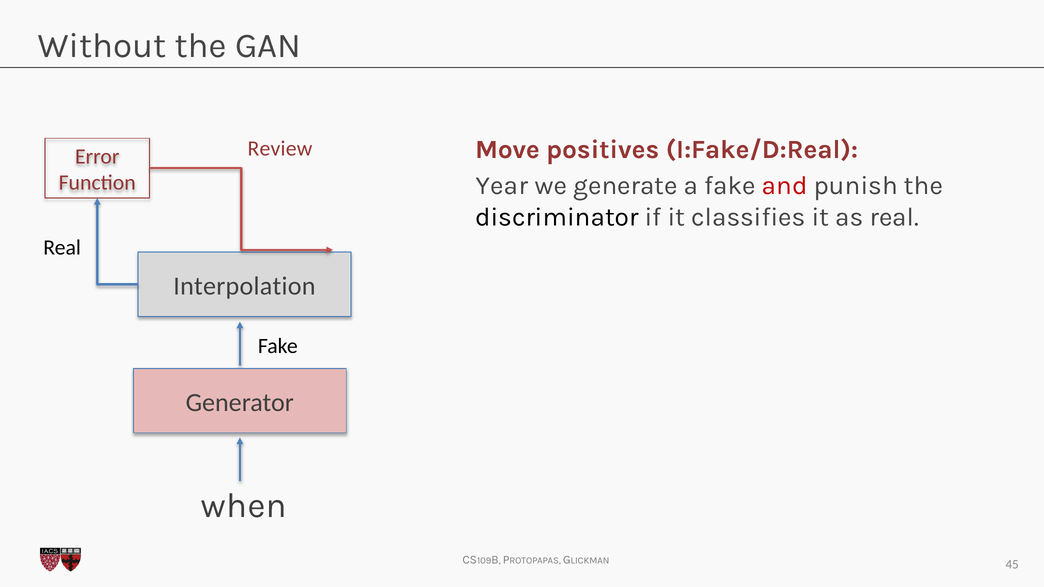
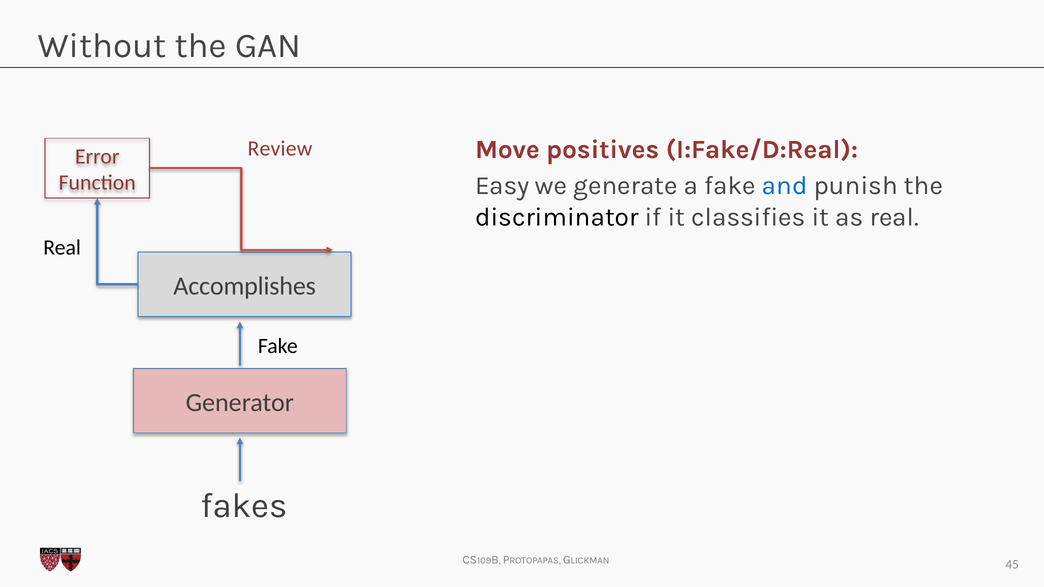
Year: Year -> Easy
and colour: red -> blue
Interpolation: Interpolation -> Accomplishes
when: when -> fakes
